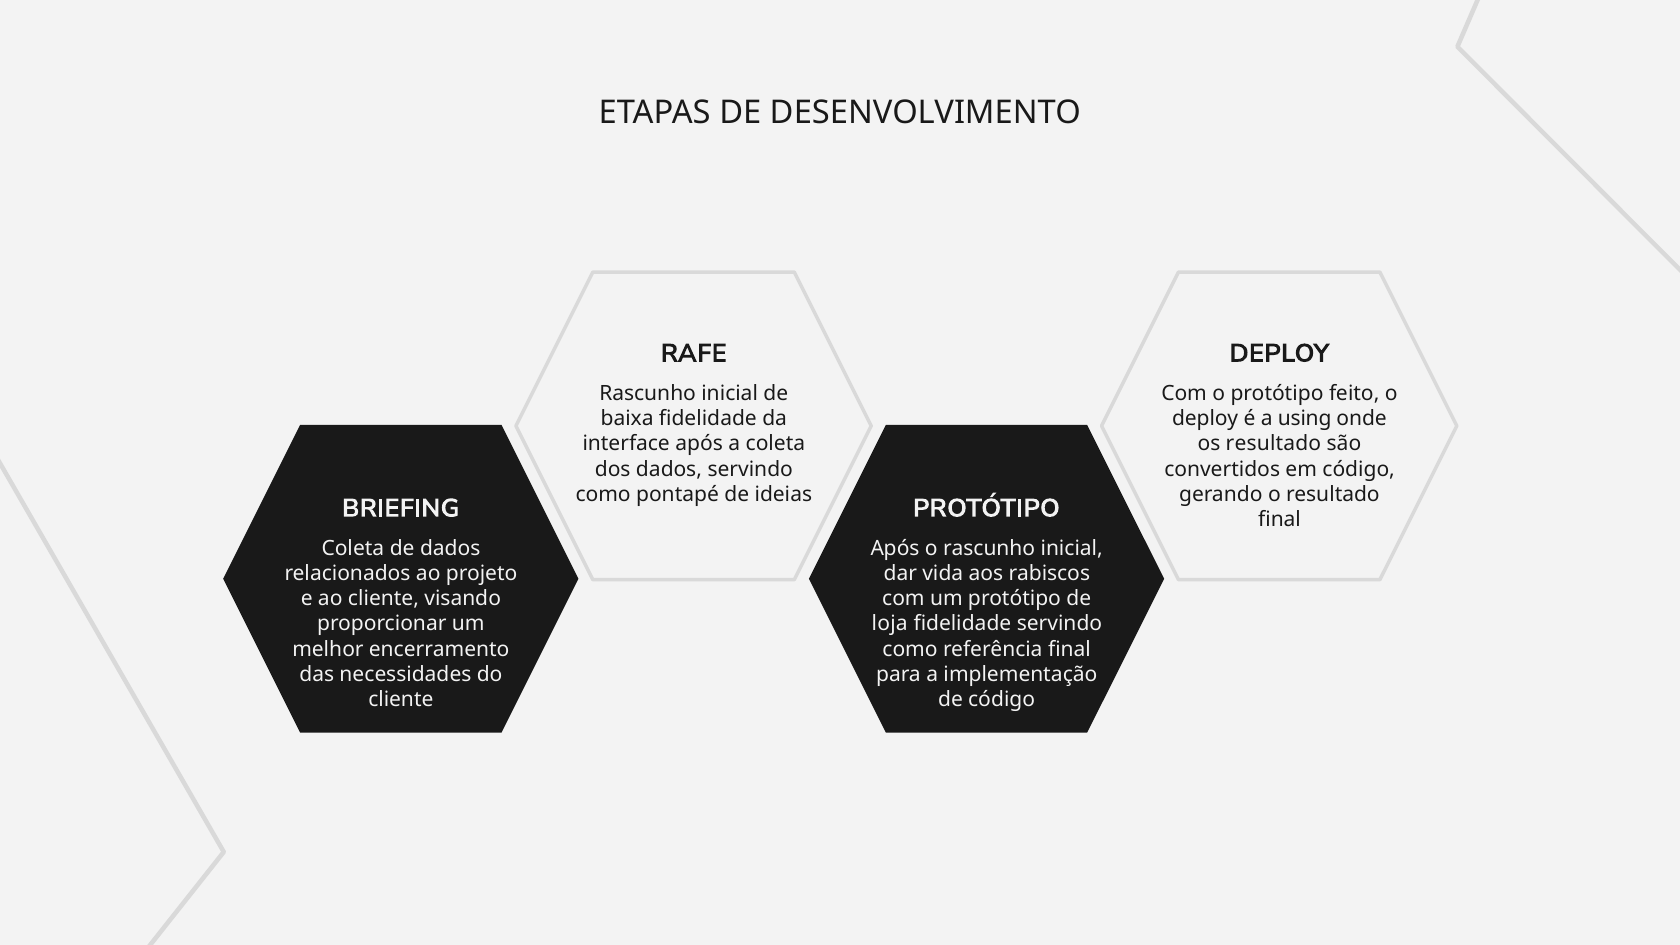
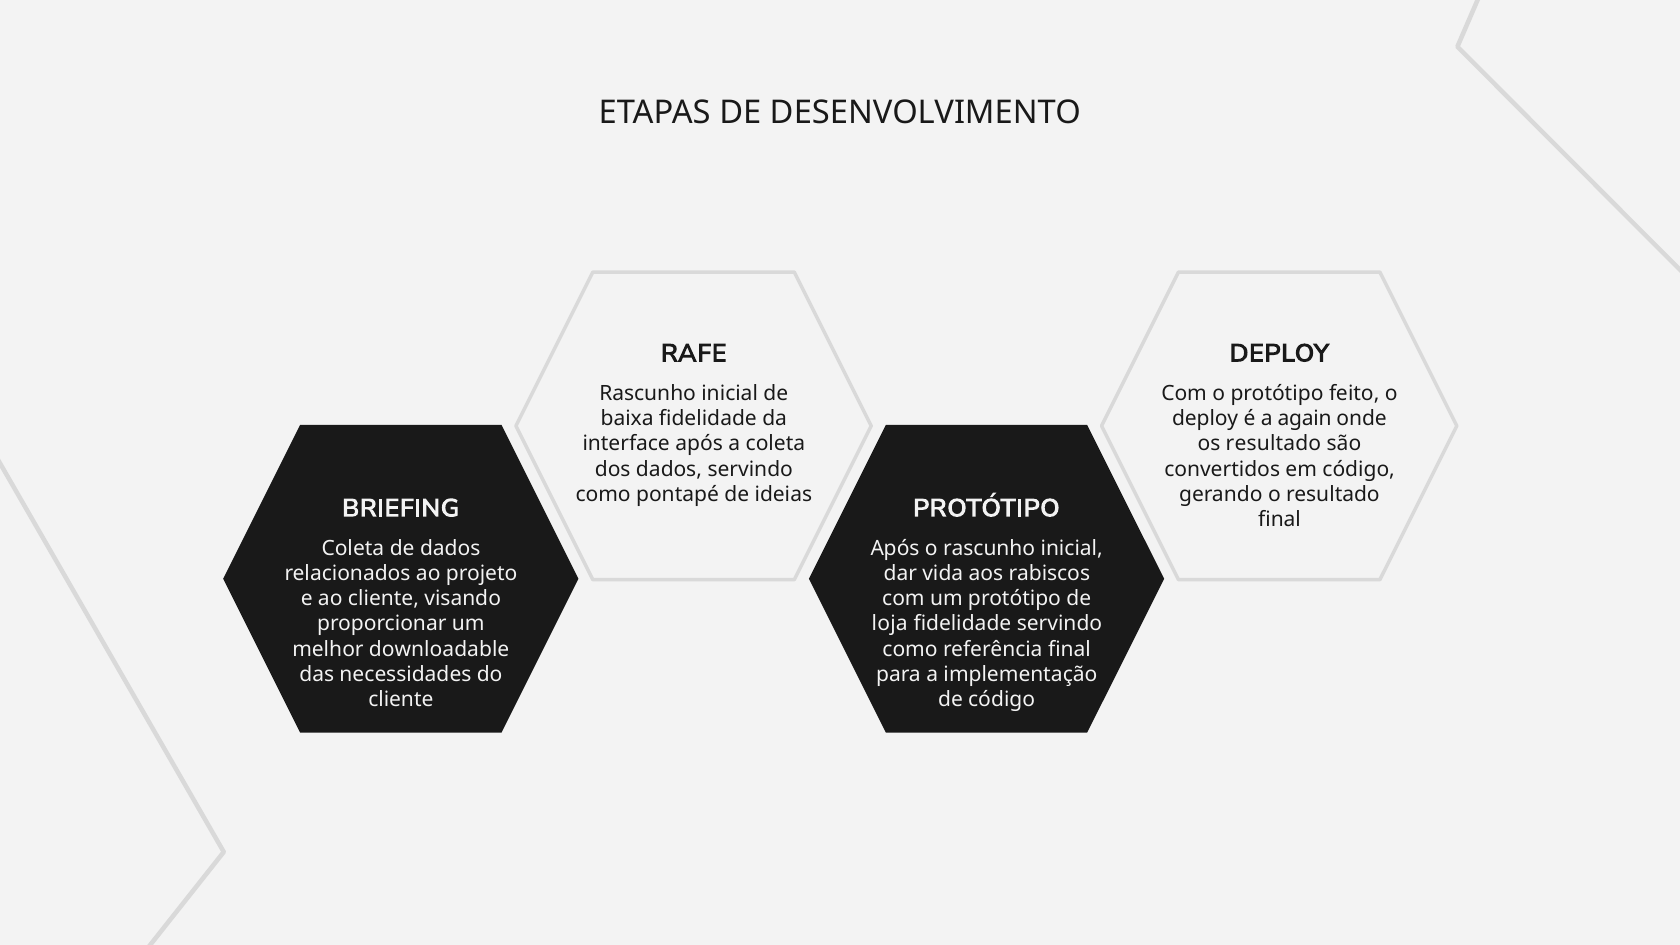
using: using -> again
encerramento: encerramento -> downloadable
